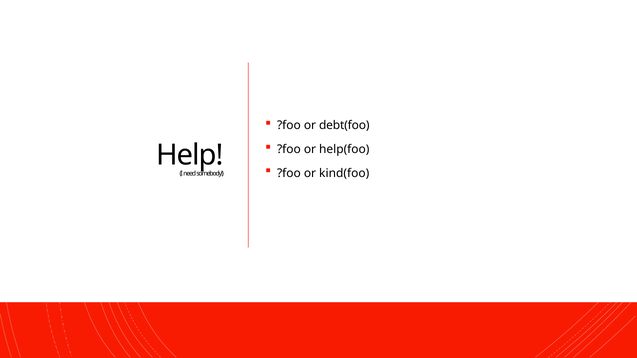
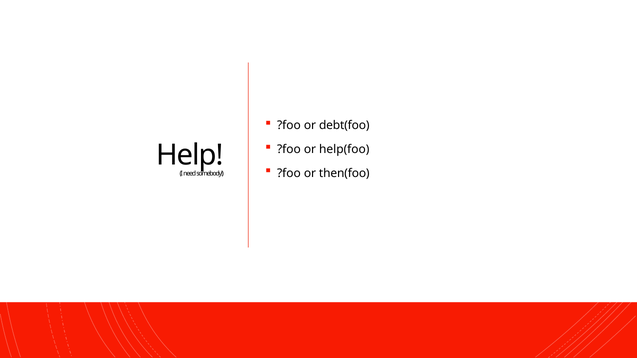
kind(foo: kind(foo -> then(foo
